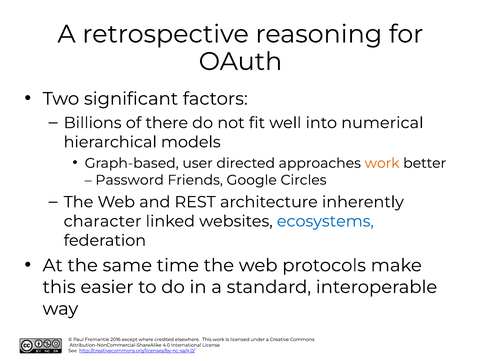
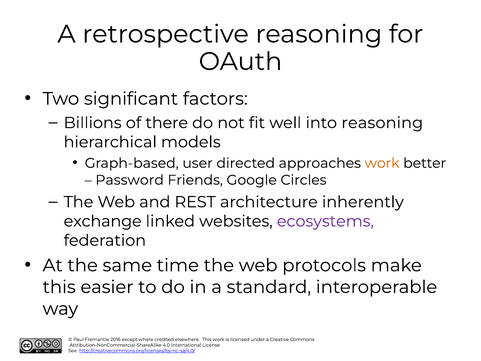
into numerical: numerical -> reasoning
character: character -> exchange
ecosystems colour: blue -> purple
